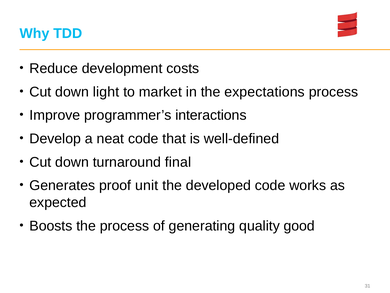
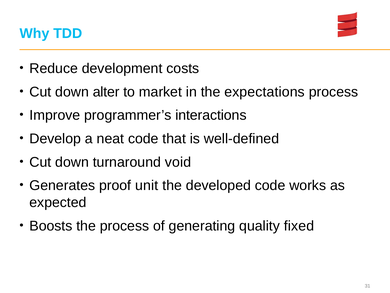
light: light -> alter
final: final -> void
good: good -> fixed
